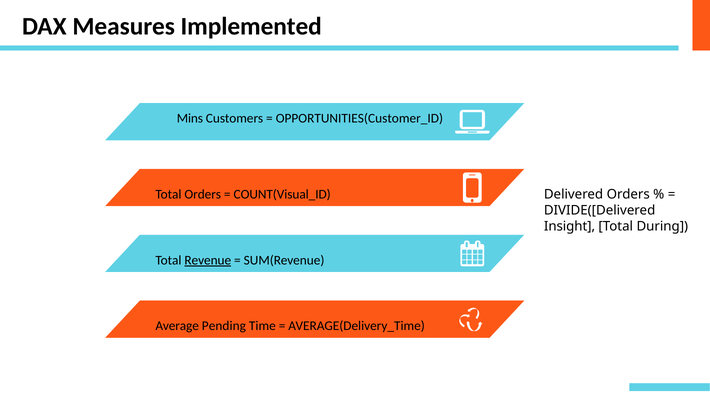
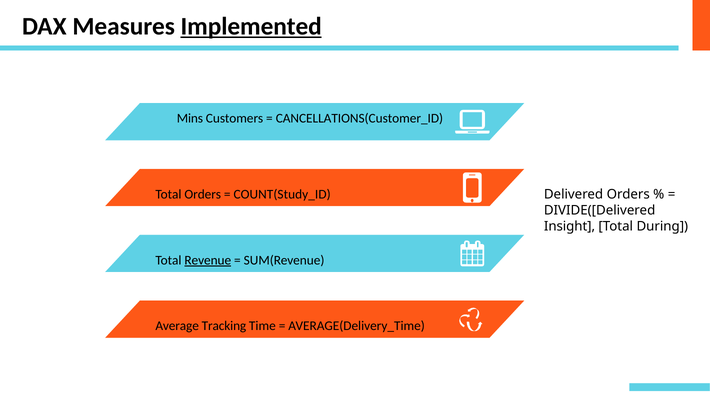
Implemented underline: none -> present
OPPORTUNITIES(Customer_ID: OPPORTUNITIES(Customer_ID -> CANCELLATIONS(Customer_ID
COUNT(Visual_ID: COUNT(Visual_ID -> COUNT(Study_ID
Pending: Pending -> Tracking
